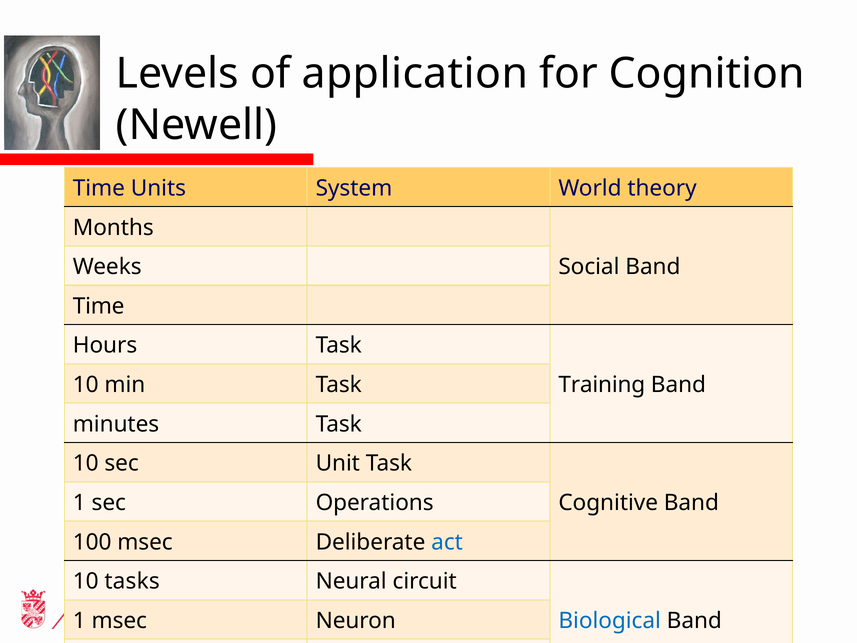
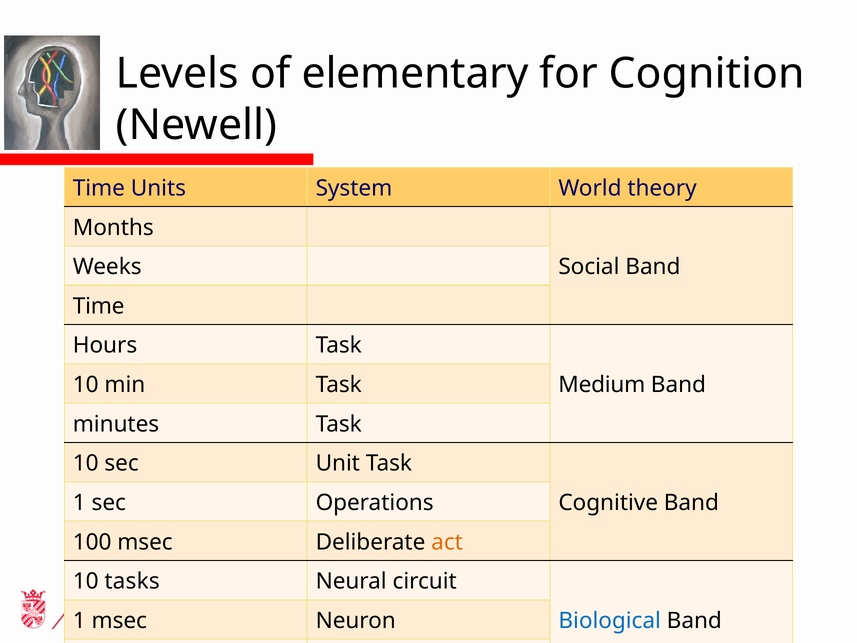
application: application -> elementary
Training: Training -> Medium
act colour: blue -> orange
